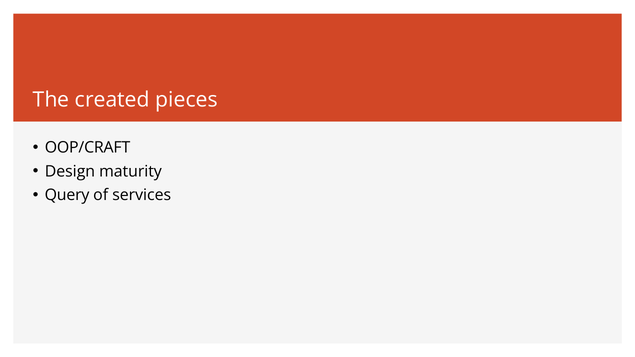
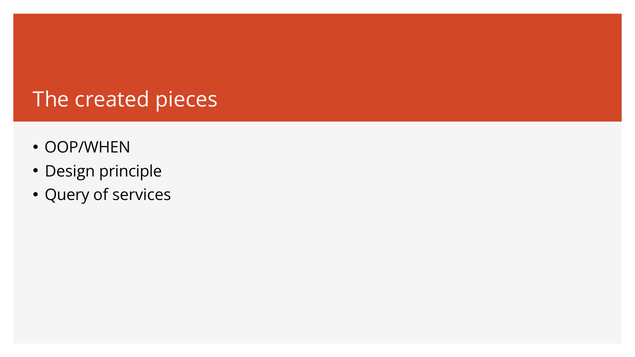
OOP/CRAFT: OOP/CRAFT -> OOP/WHEN
maturity: maturity -> principle
